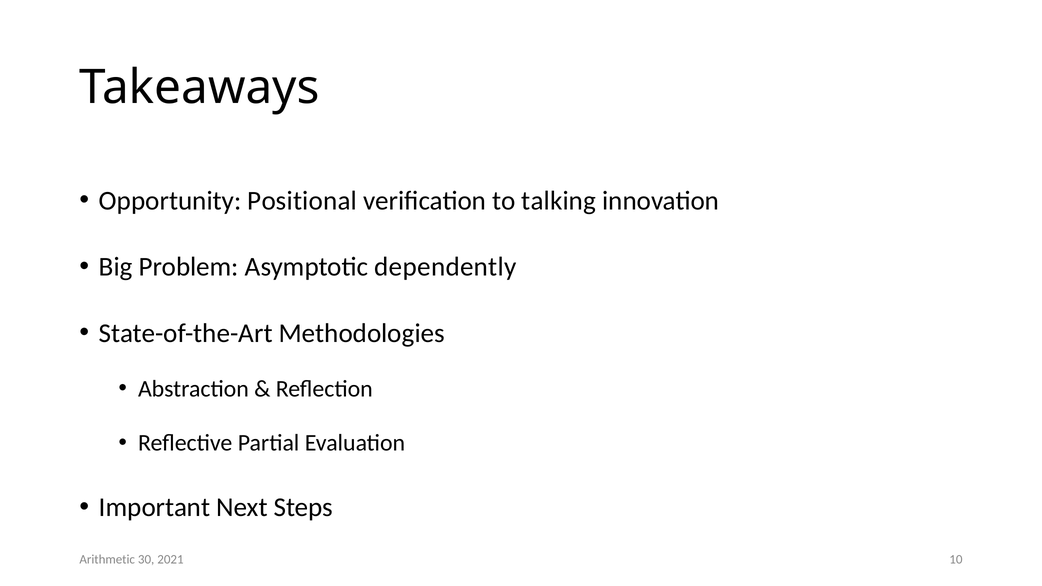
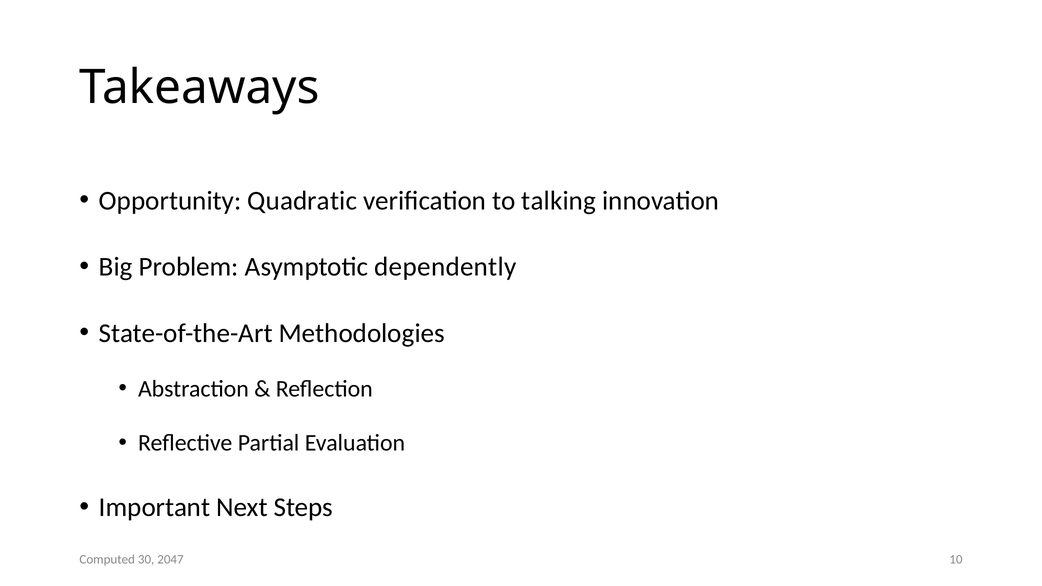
Positional: Positional -> Quadratic
Arithmetic: Arithmetic -> Computed
2021: 2021 -> 2047
